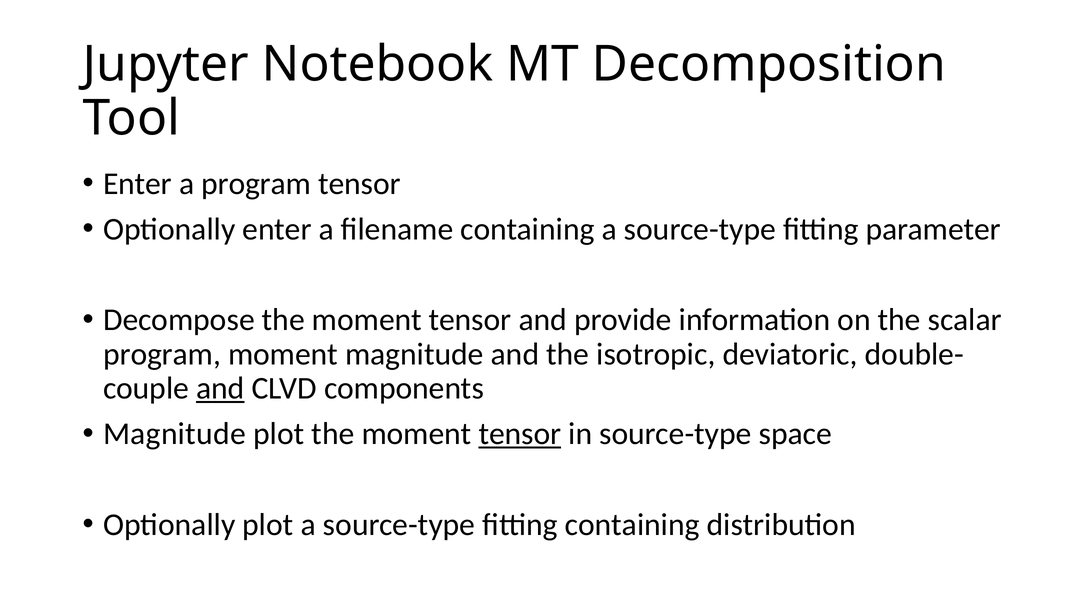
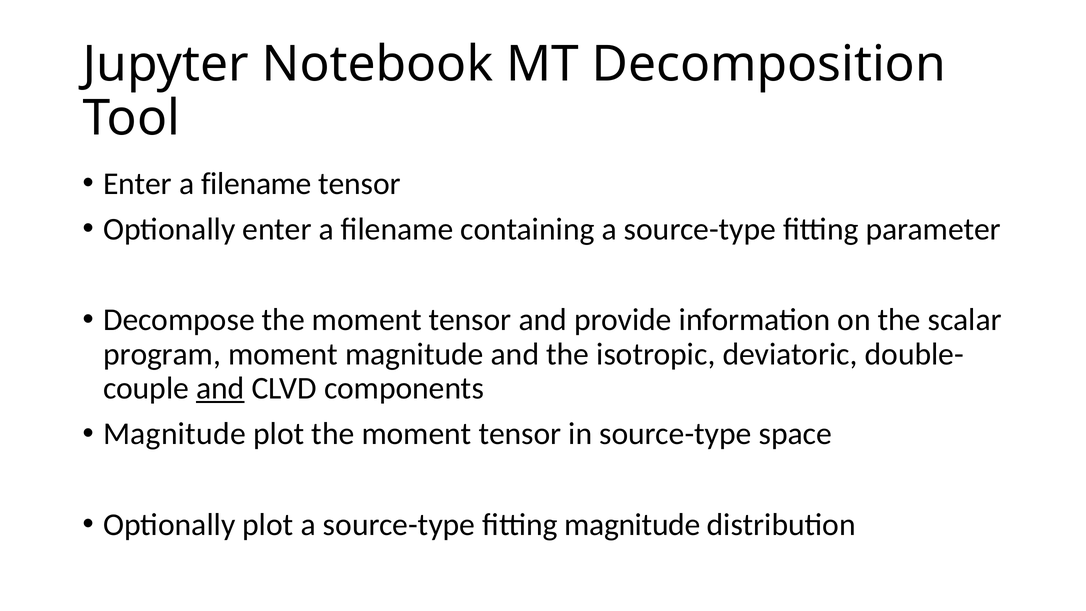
program at (256, 184): program -> filename
tensor at (520, 434) underline: present -> none
fitting containing: containing -> magnitude
